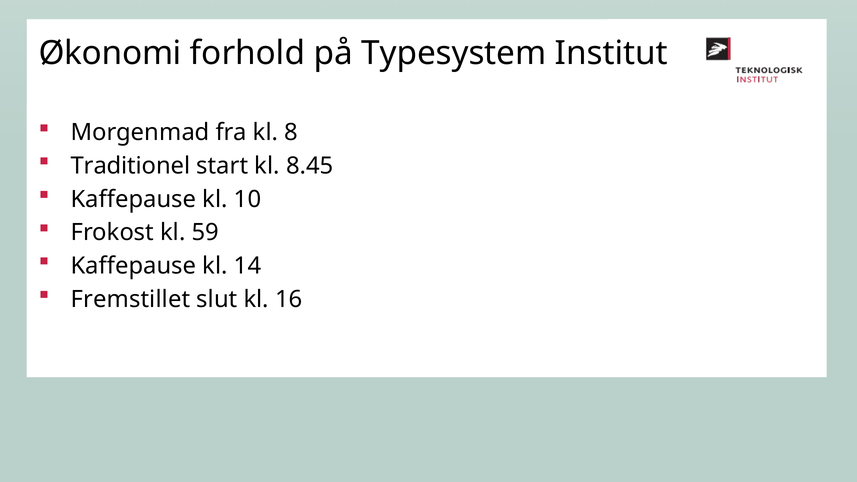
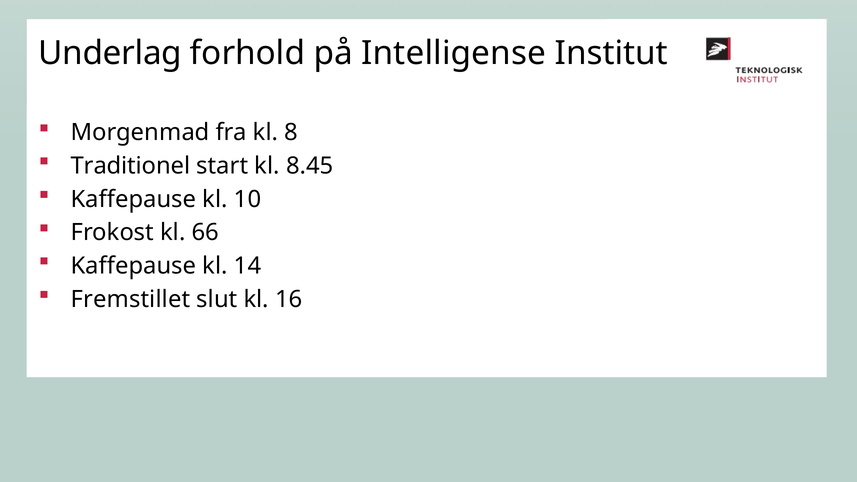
Økonomi: Økonomi -> Underlag
Typesystem: Typesystem -> Intelligense
59: 59 -> 66
